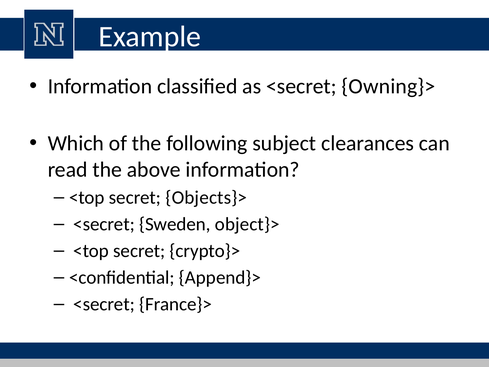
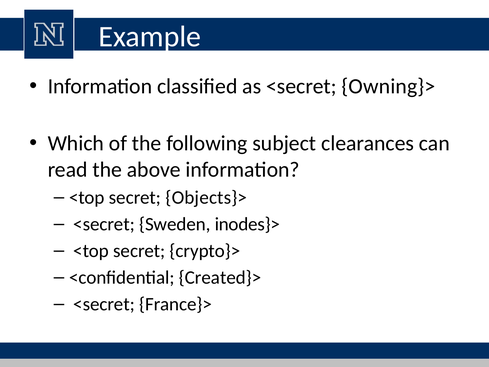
object}>: object}> -> inodes}>
Append}>: Append}> -> Created}>
